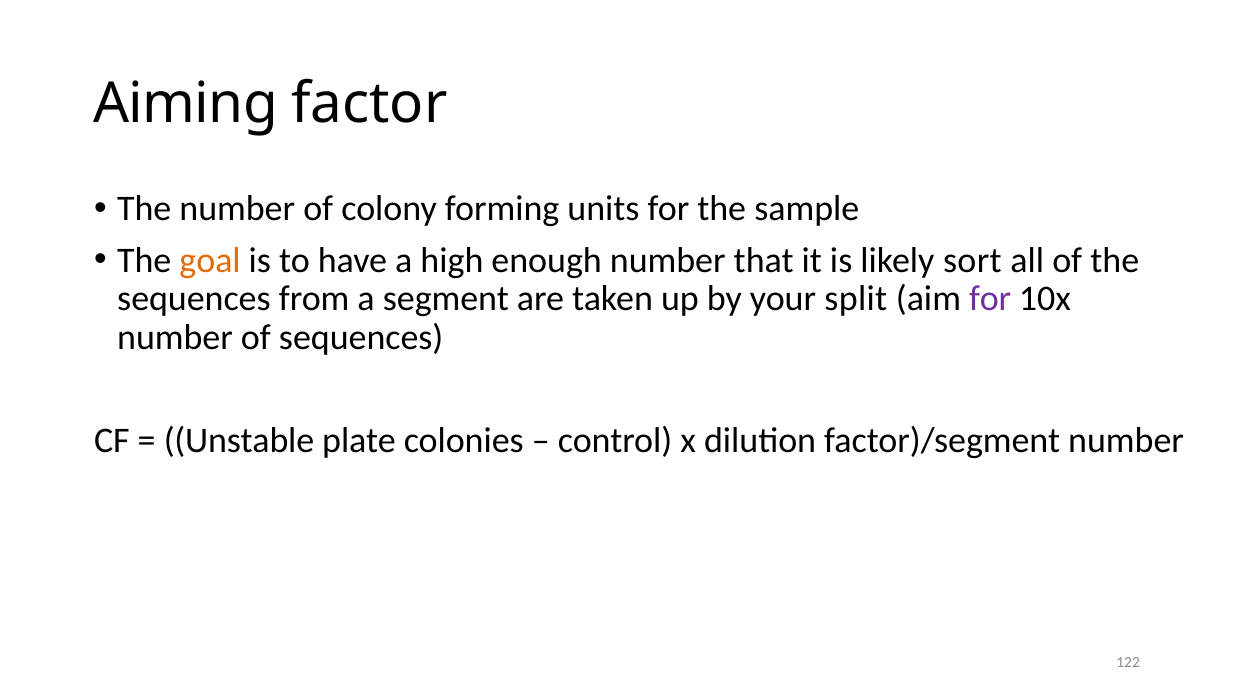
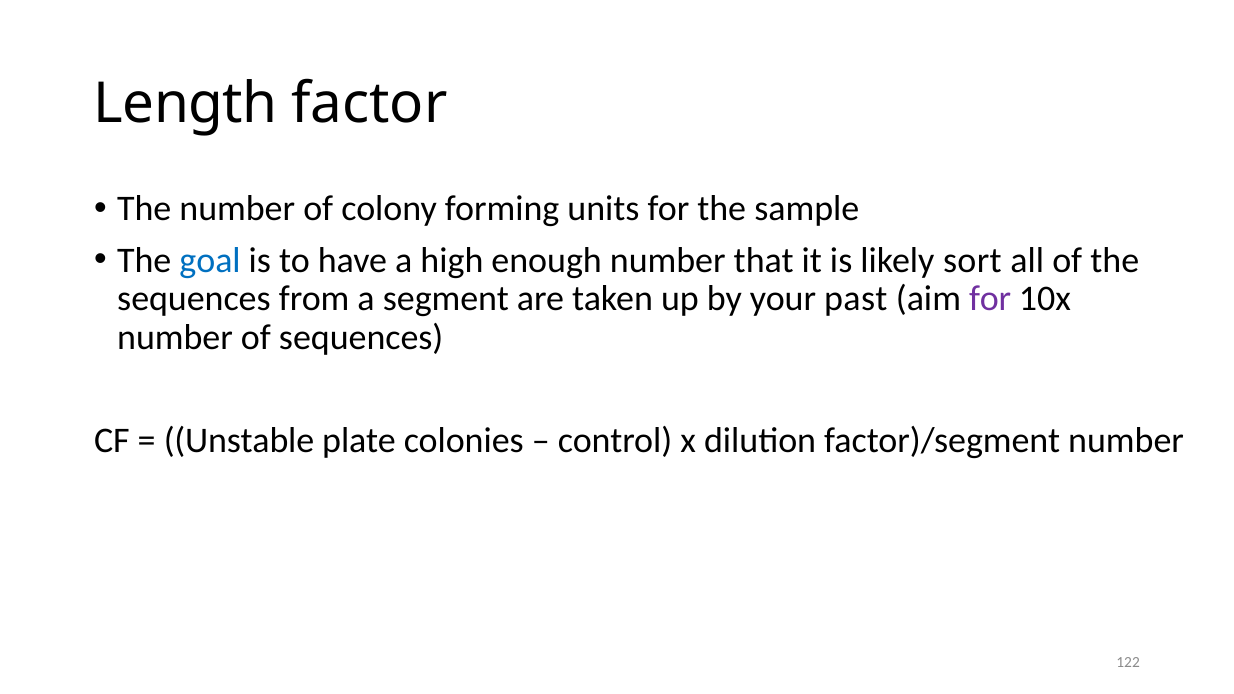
Aiming: Aiming -> Length
goal colour: orange -> blue
split: split -> past
